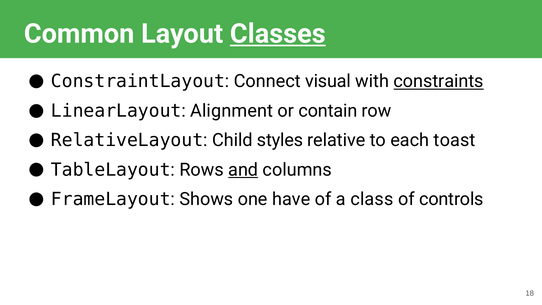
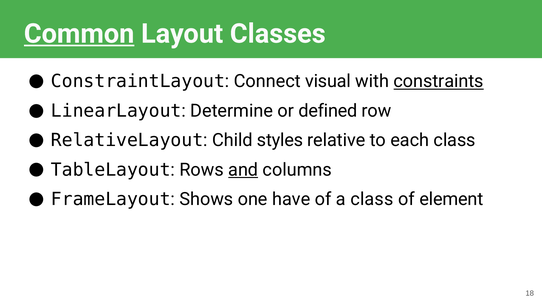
Common underline: none -> present
Classes underline: present -> none
Alignment: Alignment -> Determine
contain: contain -> defined
each toast: toast -> class
controls: controls -> element
